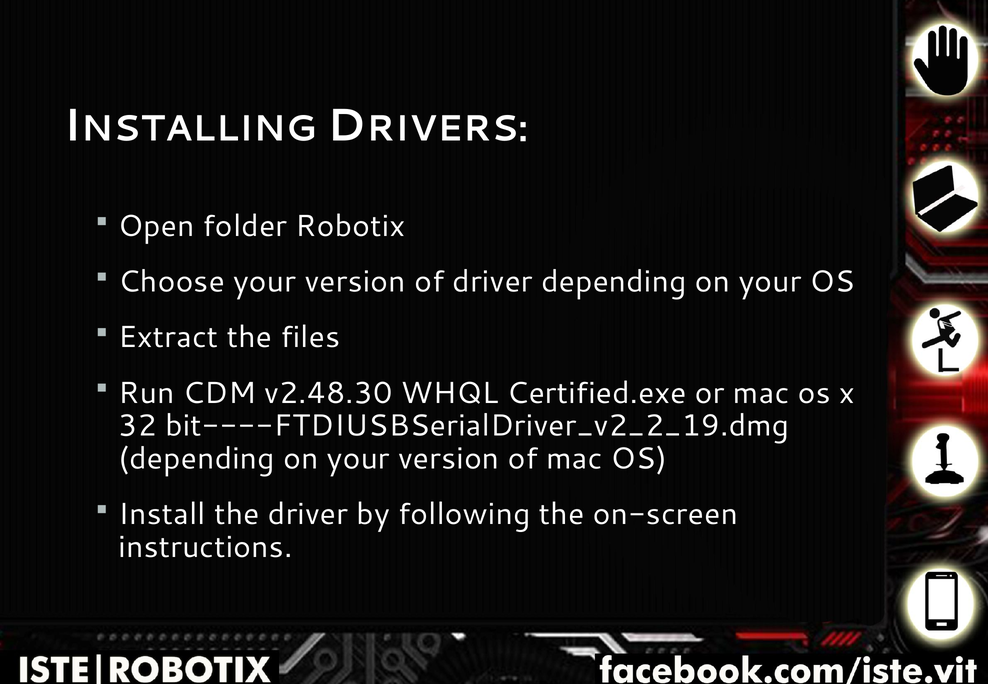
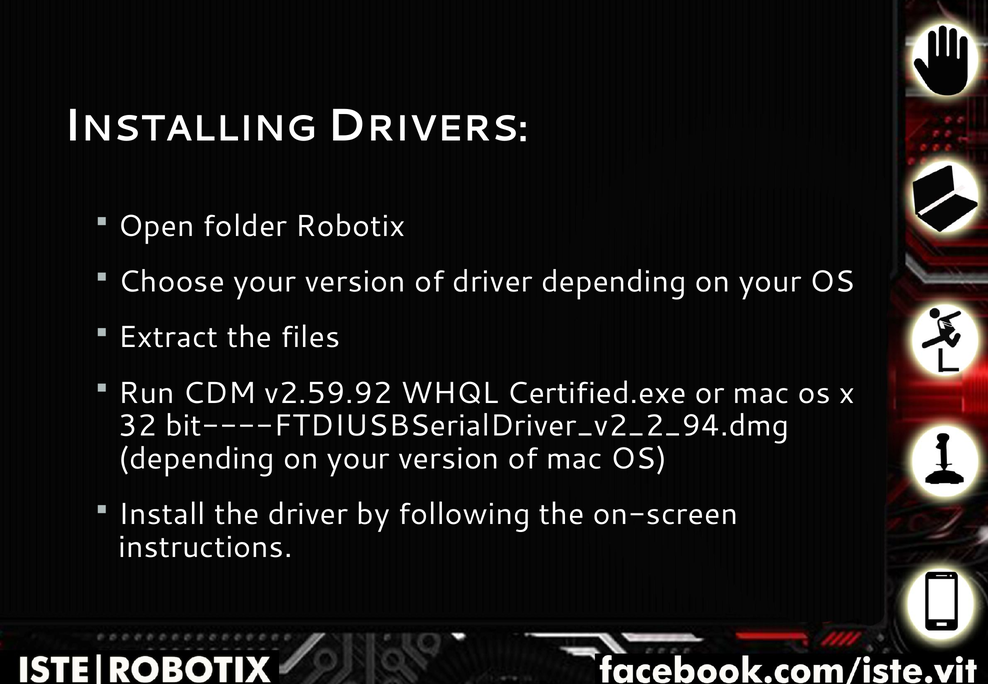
v2.48.30: v2.48.30 -> v2.59.92
bit----FTDIUSBSerialDriver_v2_2_19.dmg: bit----FTDIUSBSerialDriver_v2_2_19.dmg -> bit----FTDIUSBSerialDriver_v2_2_94.dmg
